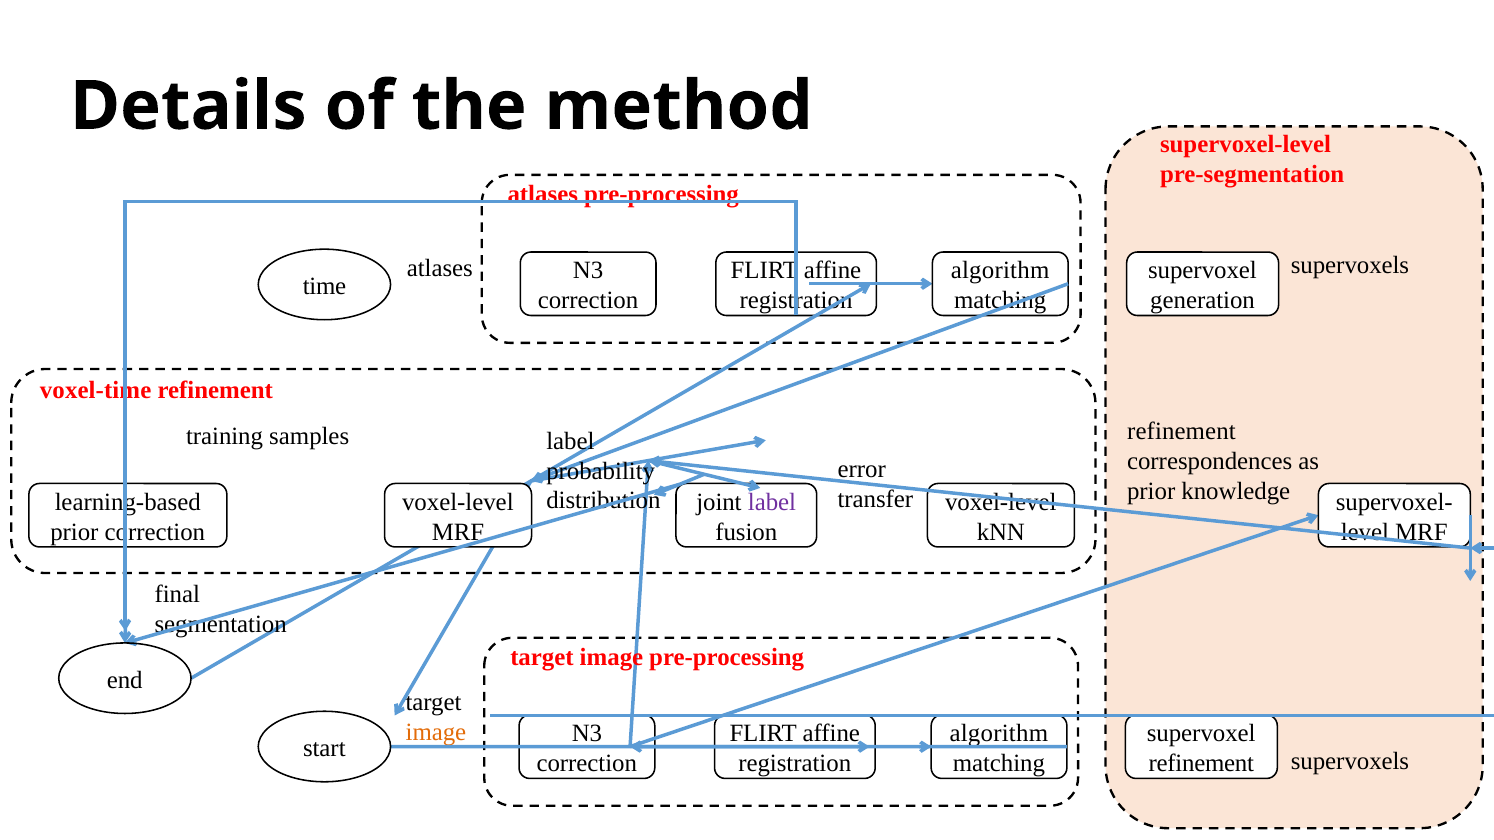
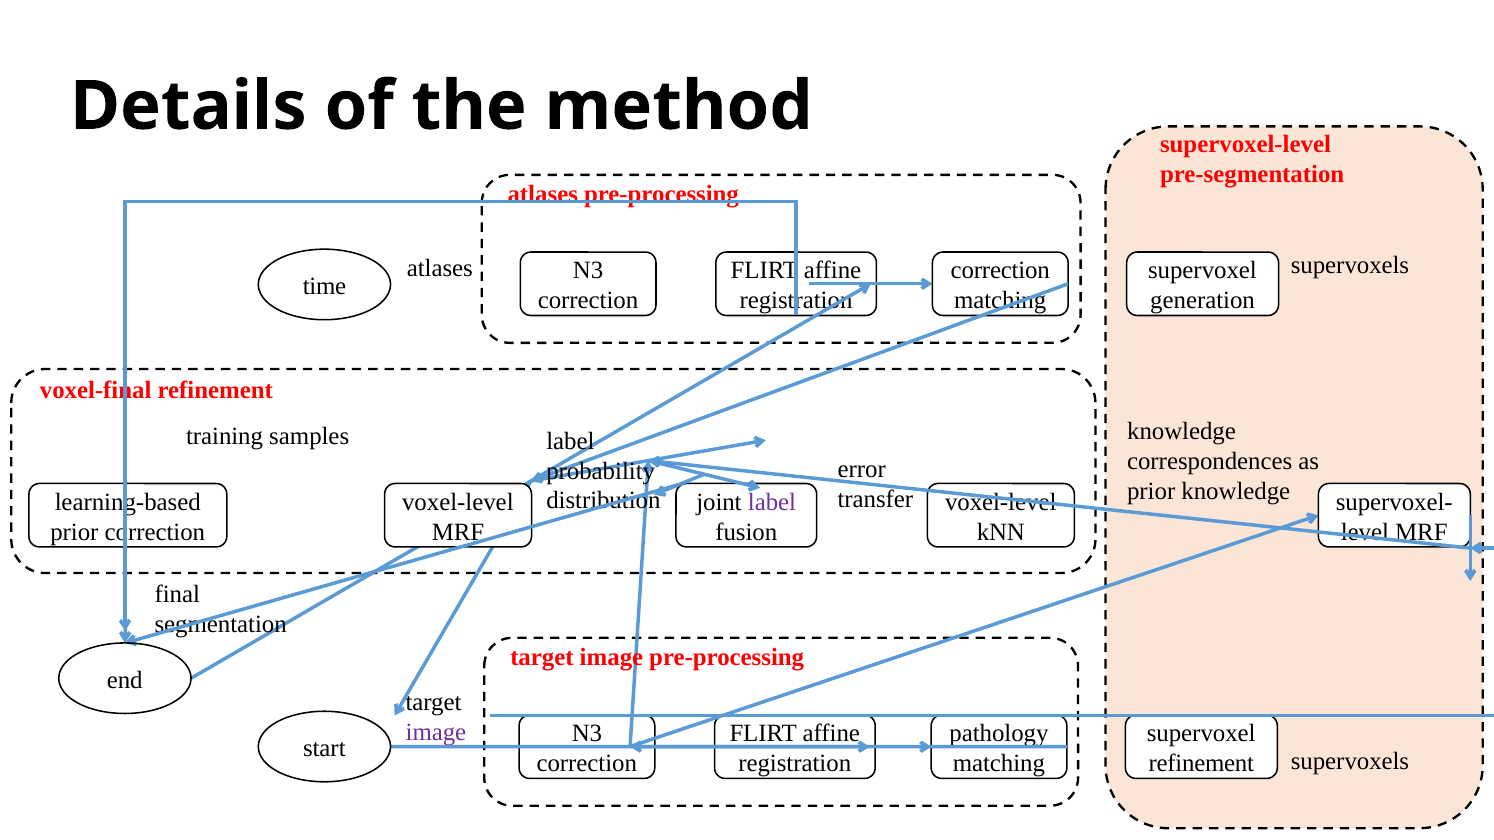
algorithm at (1000, 271): algorithm -> correction
voxel-time: voxel-time -> voxel-final
refinement at (1181, 432): refinement -> knowledge
image at (436, 732) colour: orange -> purple
algorithm at (999, 734): algorithm -> pathology
